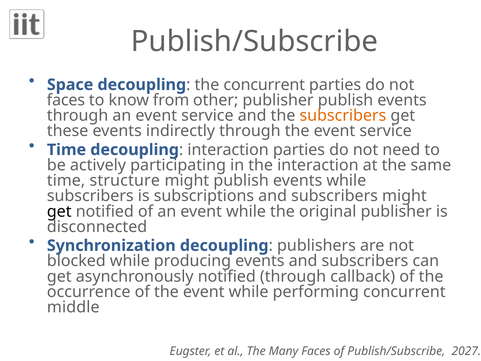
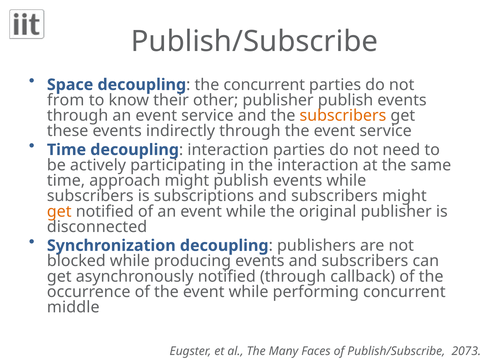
faces at (66, 100): faces -> from
from: from -> their
structure: structure -> approach
get at (59, 211) colour: black -> orange
2027: 2027 -> 2073
